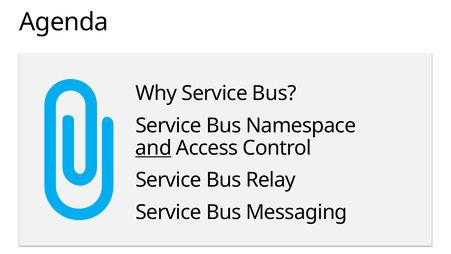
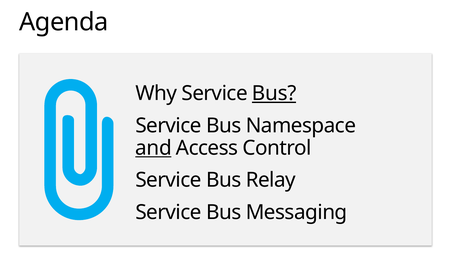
Bus at (274, 93) underline: none -> present
